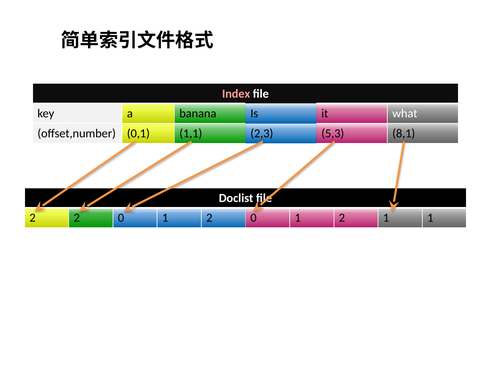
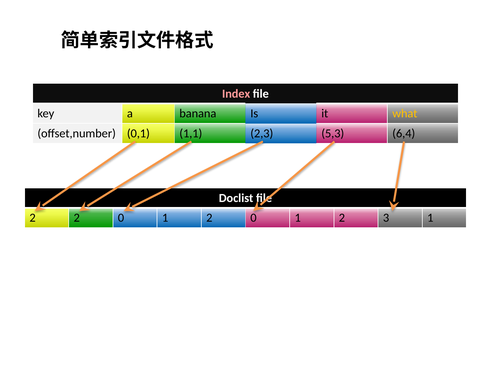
what colour: white -> yellow
8,1: 8,1 -> 6,4
2 1: 1 -> 3
